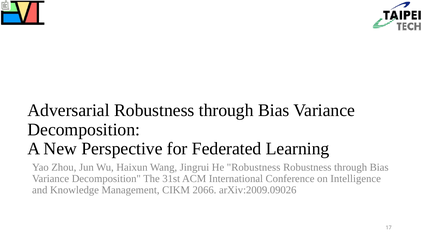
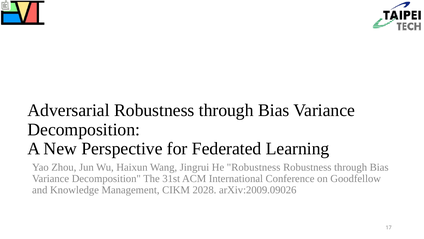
Intelligence: Intelligence -> Goodfellow
2066: 2066 -> 2028
